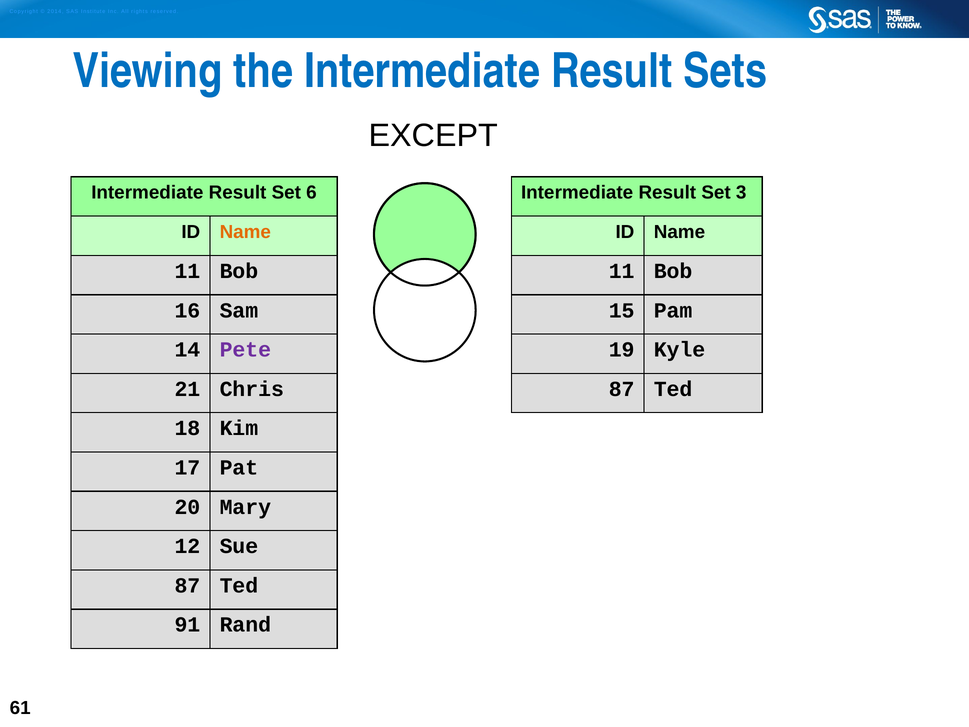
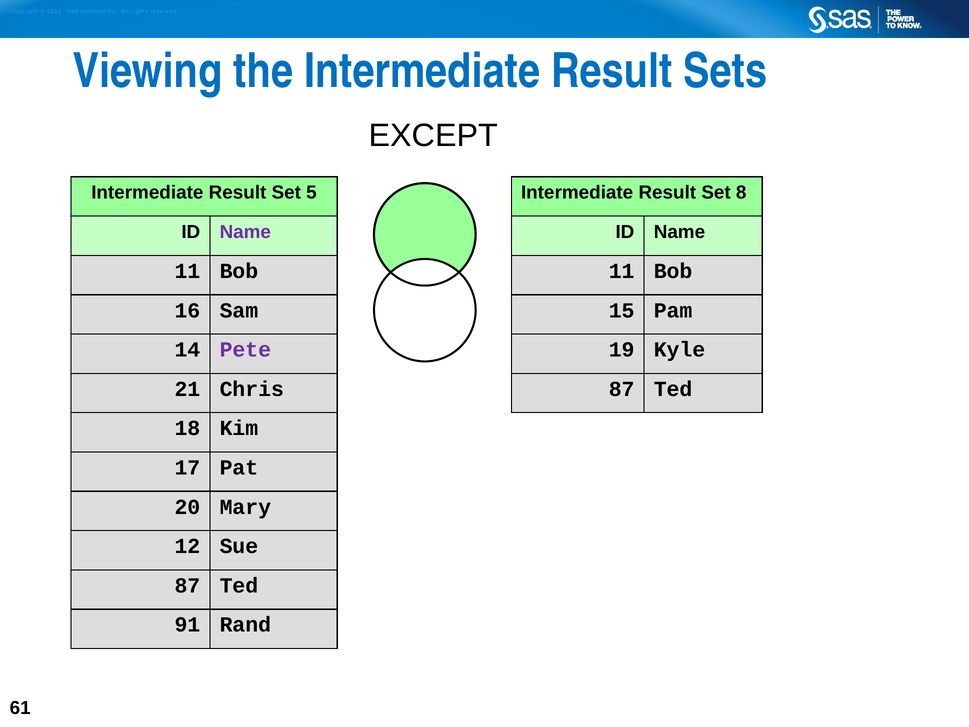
6: 6 -> 5
3: 3 -> 8
Name at (245, 232) colour: orange -> purple
